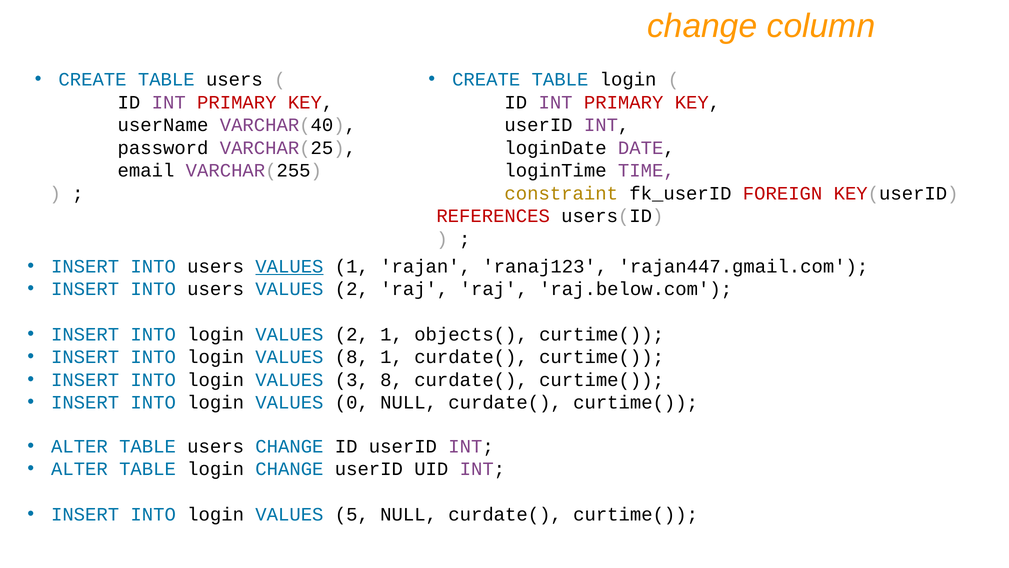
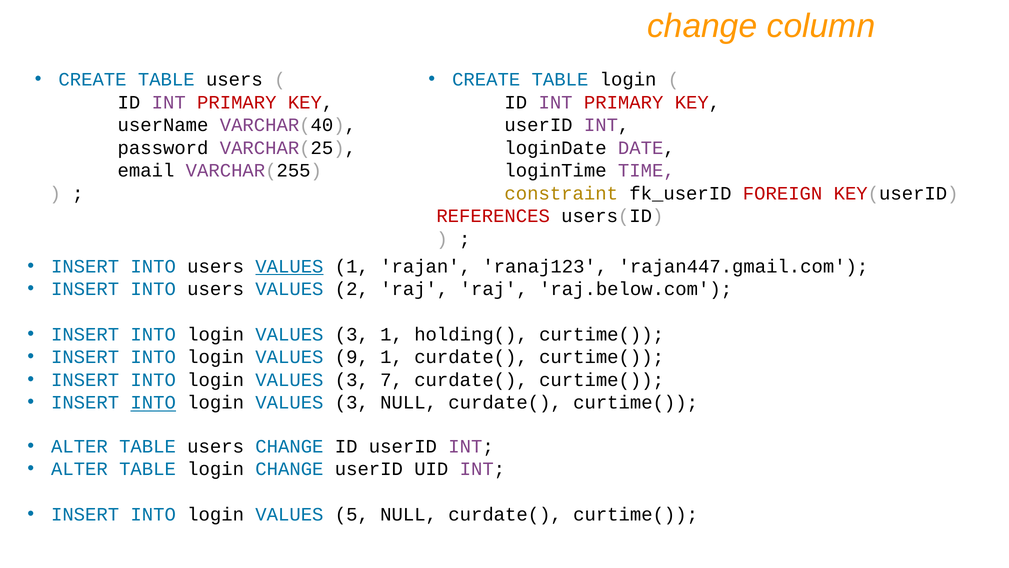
2 at (352, 334): 2 -> 3
objects(: objects( -> holding(
VALUES 8: 8 -> 9
3 8: 8 -> 7
INTO at (153, 402) underline: none -> present
0 at (352, 402): 0 -> 3
